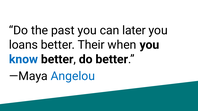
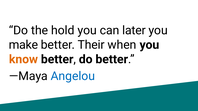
past: past -> hold
loans: loans -> make
know colour: blue -> orange
